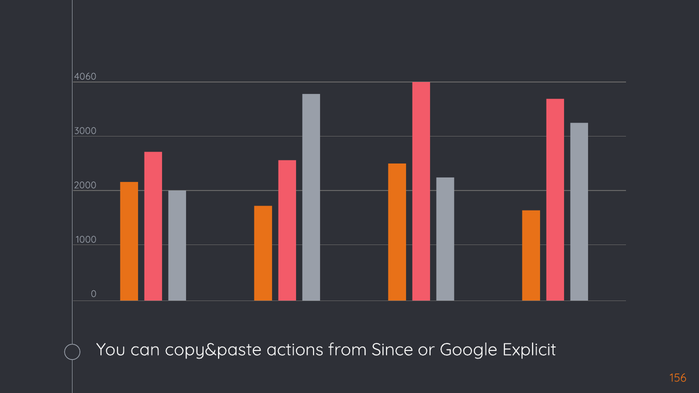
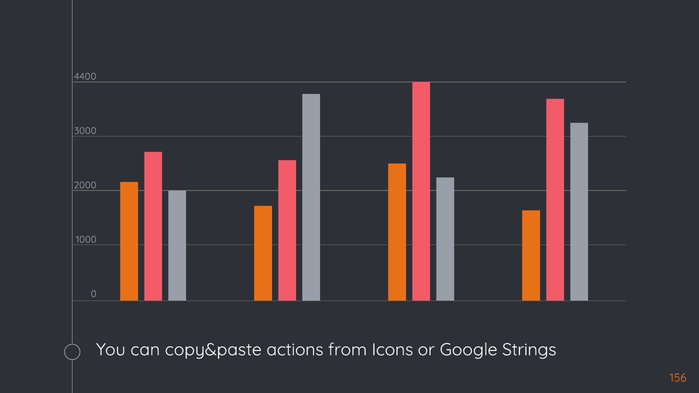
4060: 4060 -> 4400
Since: Since -> Icons
Explicit: Explicit -> Strings
